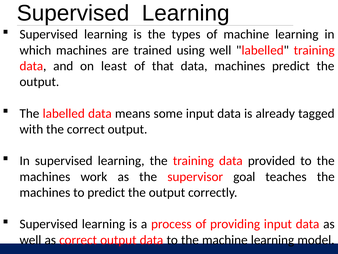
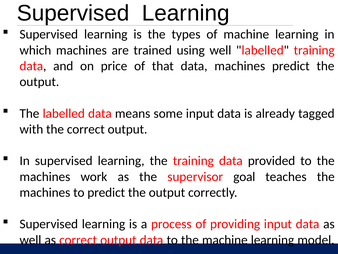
least: least -> price
